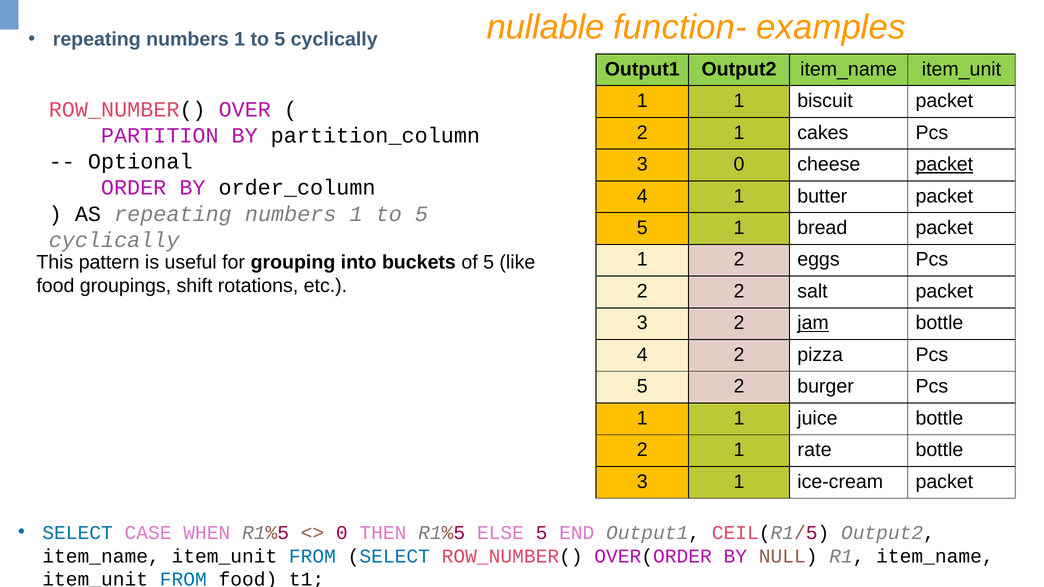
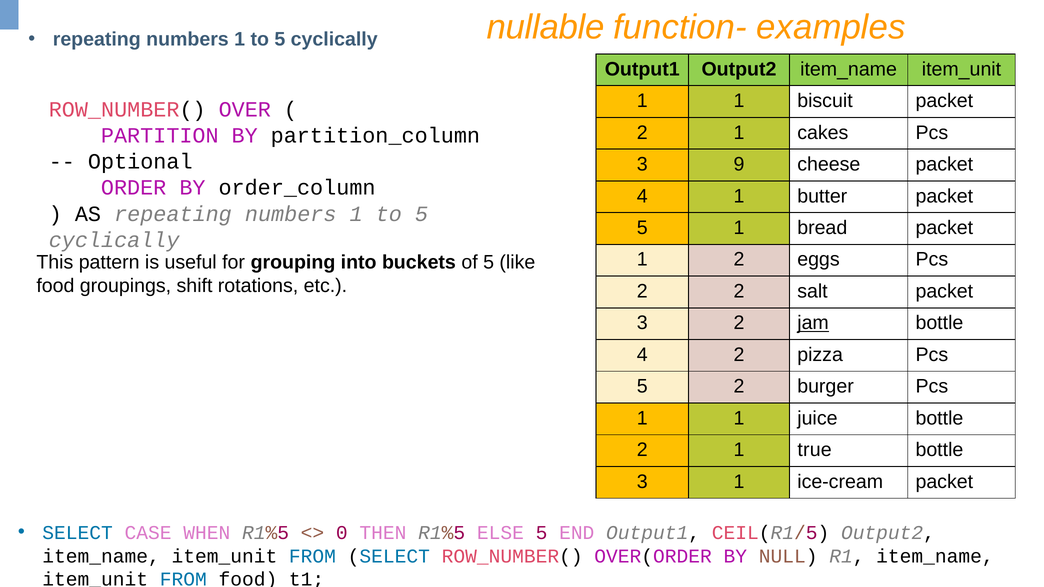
3 0: 0 -> 9
packet at (944, 164) underline: present -> none
rate: rate -> true
